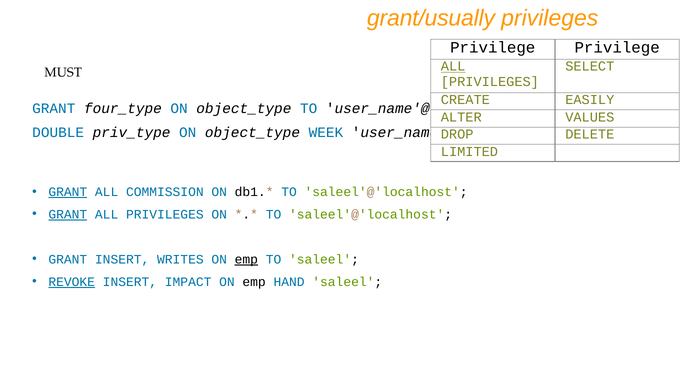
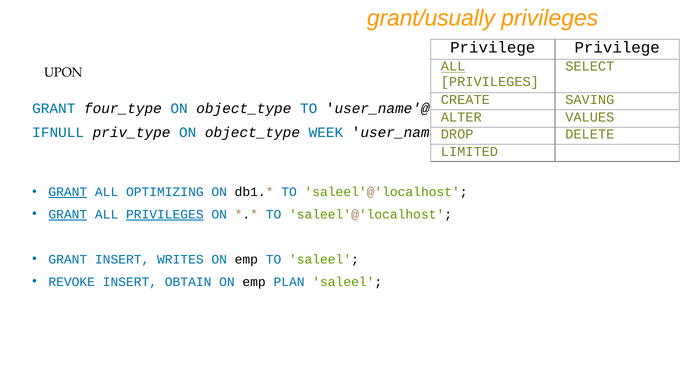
MUST: MUST -> UPON
EASILY: EASILY -> SAVING
DOUBLE: DOUBLE -> IFNULL
COMMISSION: COMMISSION -> OPTIMIZING
PRIVILEGES at (165, 214) underline: none -> present
emp at (246, 259) underline: present -> none
REVOKE underline: present -> none
IMPACT: IMPACT -> OBTAIN
HAND: HAND -> PLAN
